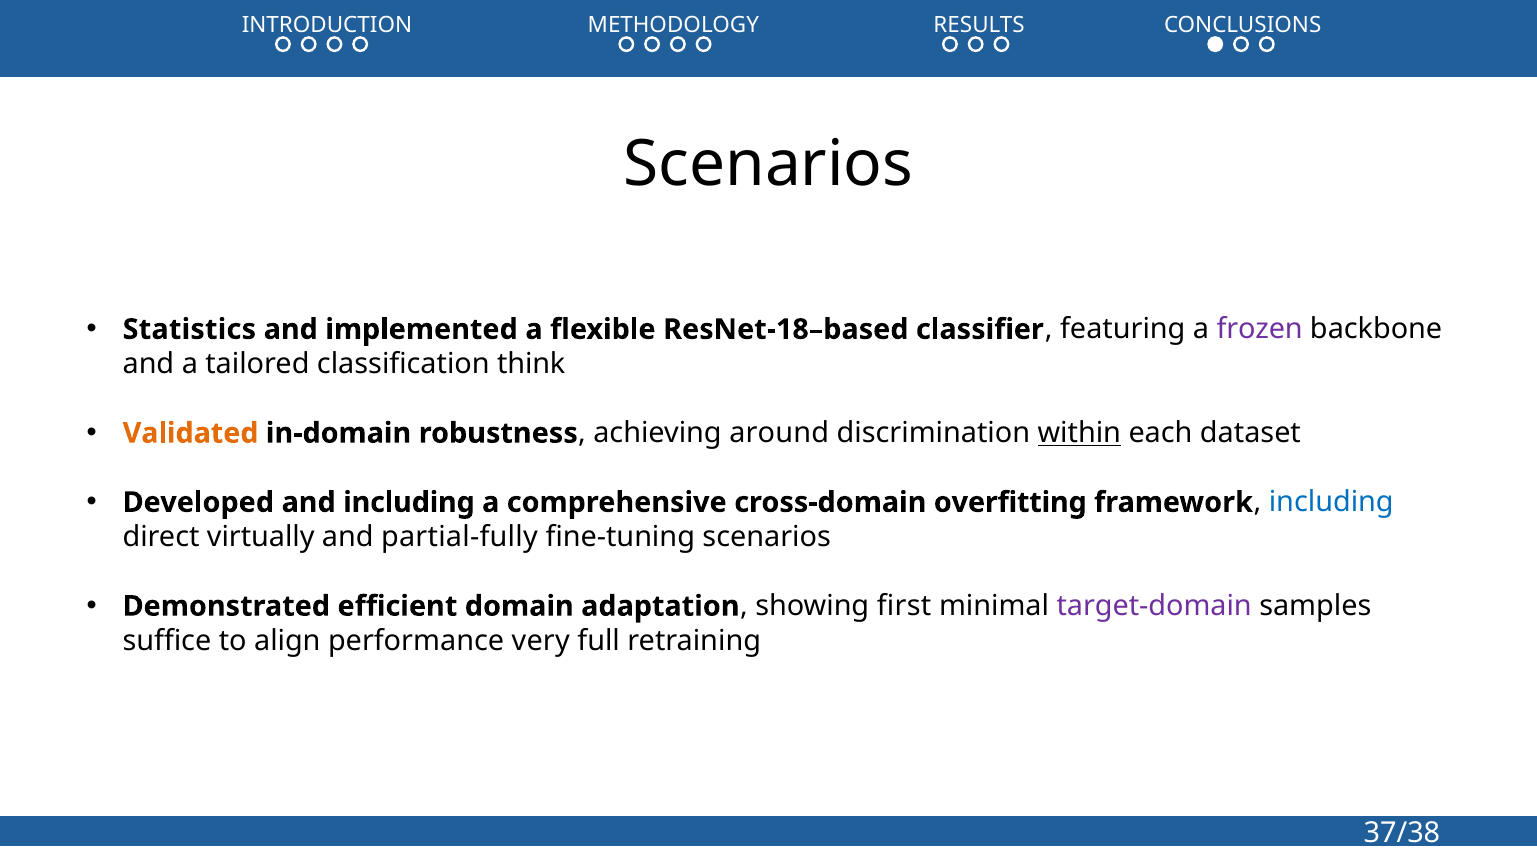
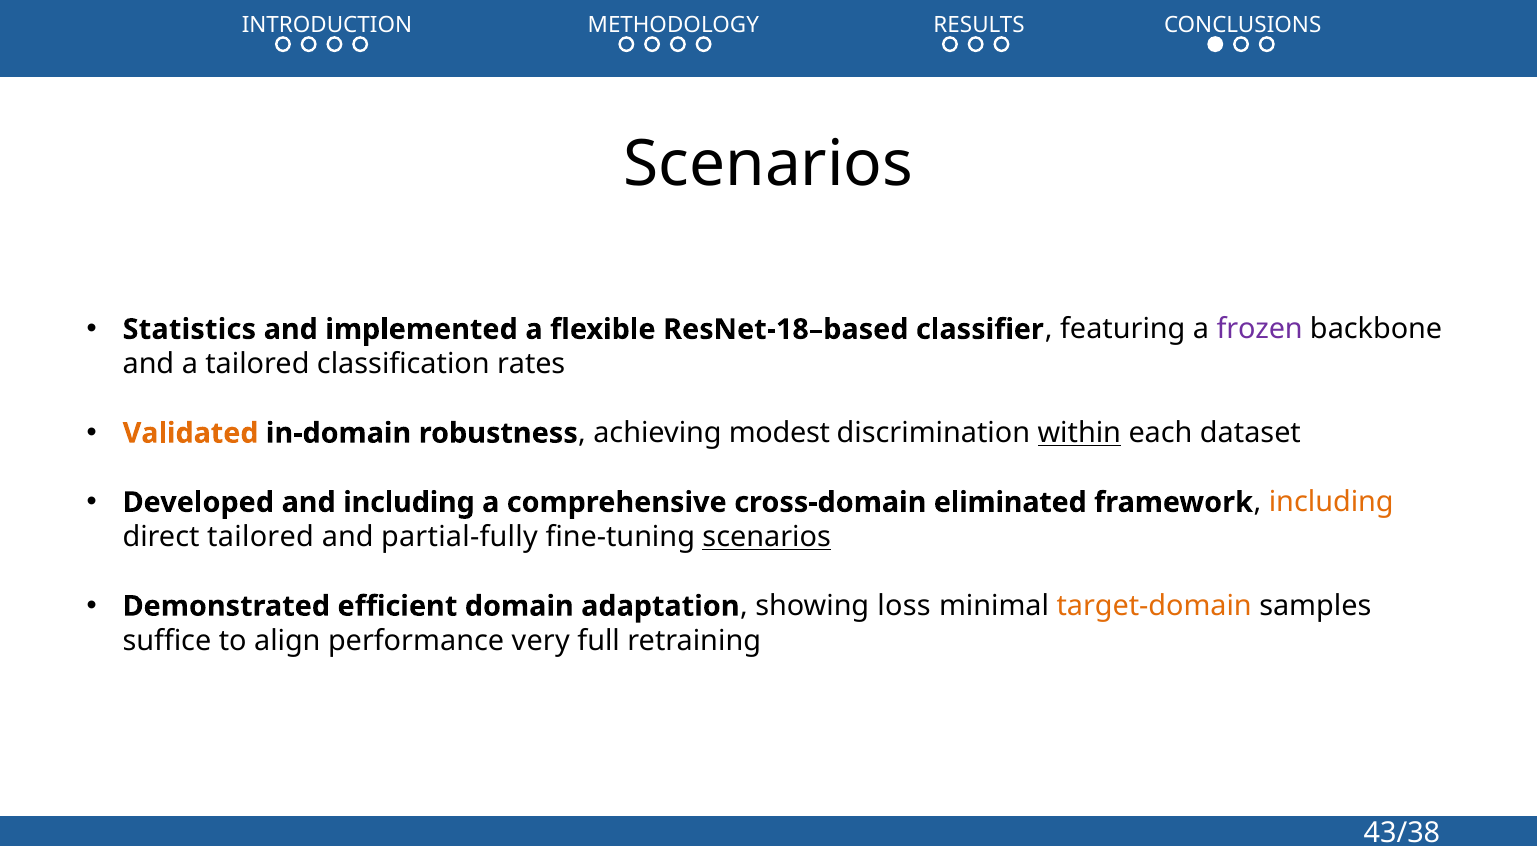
think: think -> rates
around: around -> modest
overfitting: overfitting -> eliminated
including at (1331, 502) colour: blue -> orange
direct virtually: virtually -> tailored
scenarios at (767, 537) underline: none -> present
first: first -> loss
target-domain colour: purple -> orange
37/38: 37/38 -> 43/38
